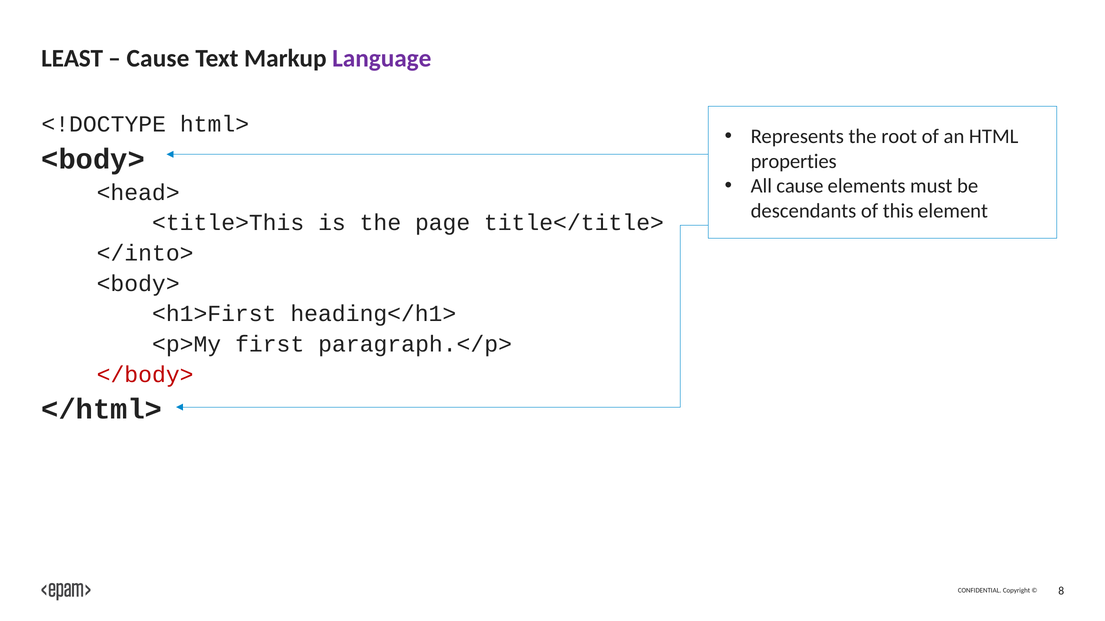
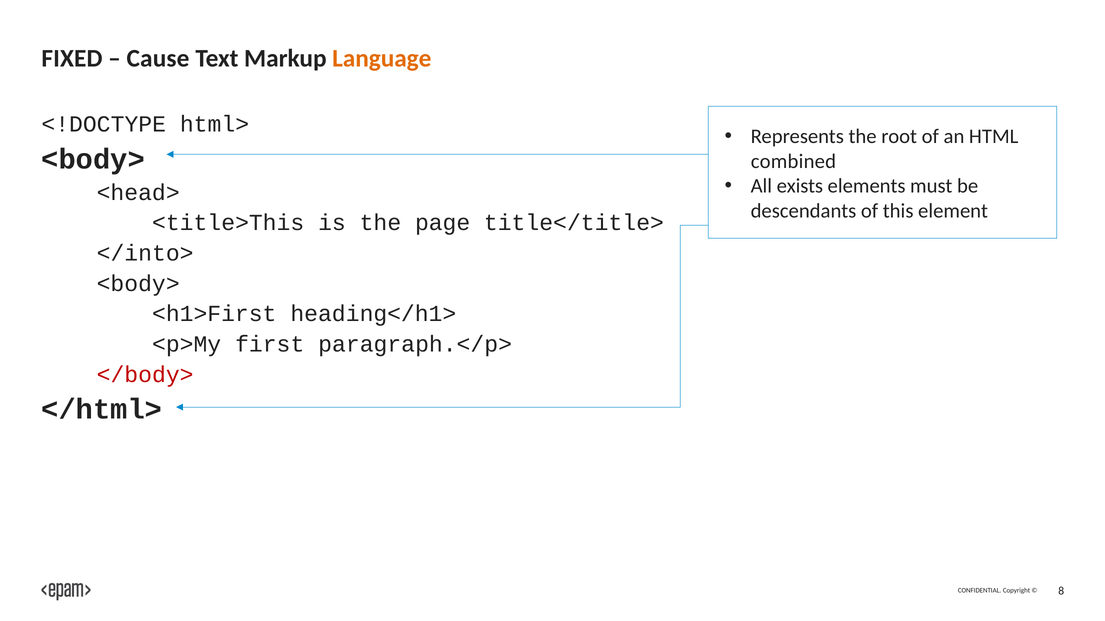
LEAST: LEAST -> FIXED
Language colour: purple -> orange
properties: properties -> combined
All cause: cause -> exists
